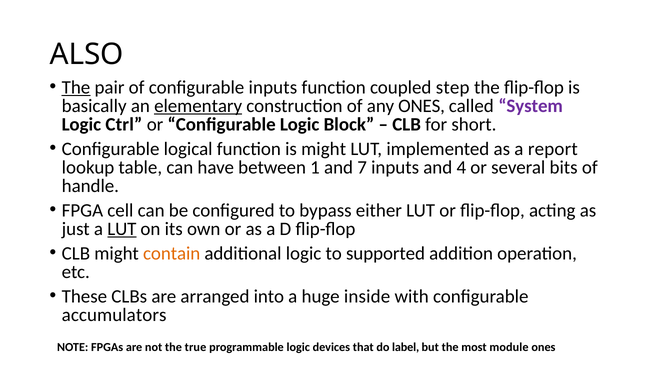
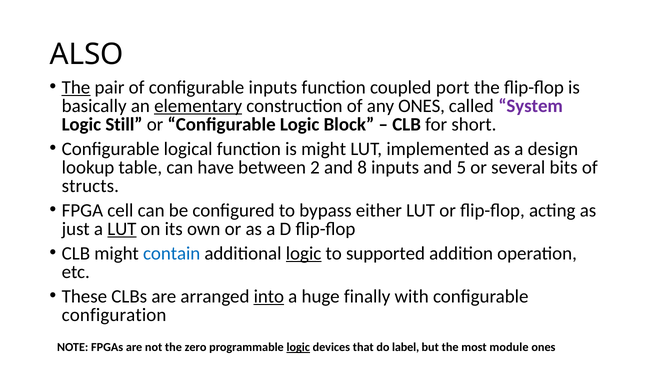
step: step -> port
Ctrl: Ctrl -> Still
report: report -> design
1: 1 -> 2
7: 7 -> 8
4: 4 -> 5
handle: handle -> structs
contain colour: orange -> blue
logic at (304, 253) underline: none -> present
into underline: none -> present
inside: inside -> finally
accumulators: accumulators -> configuration
true: true -> zero
logic at (298, 347) underline: none -> present
